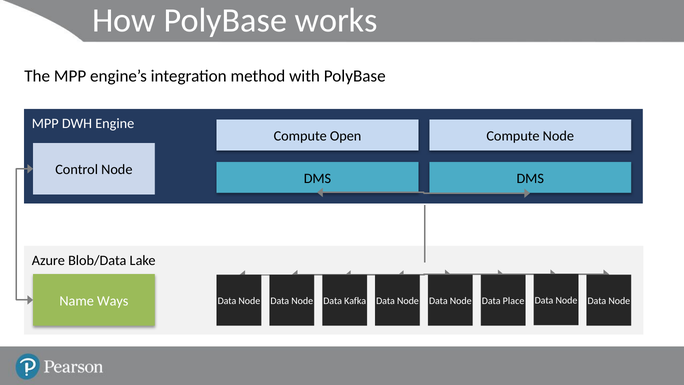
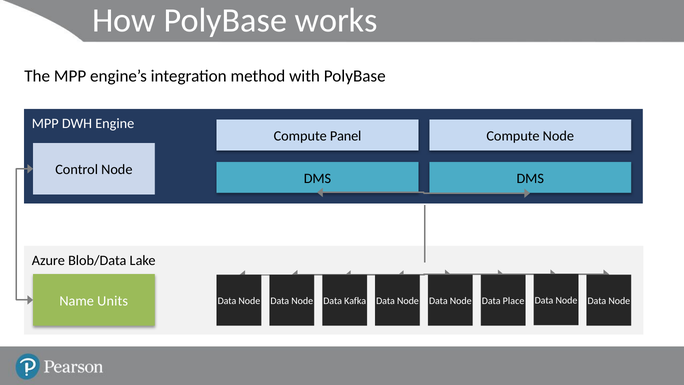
Open: Open -> Panel
Ways: Ways -> Units
